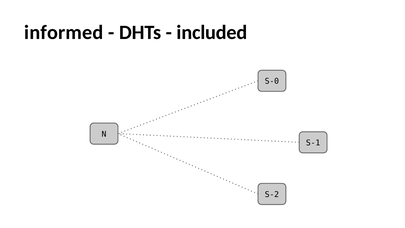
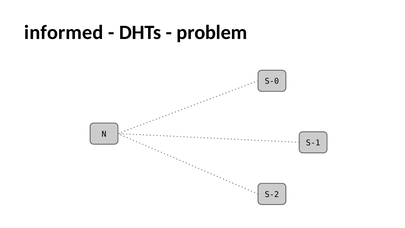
included: included -> problem
